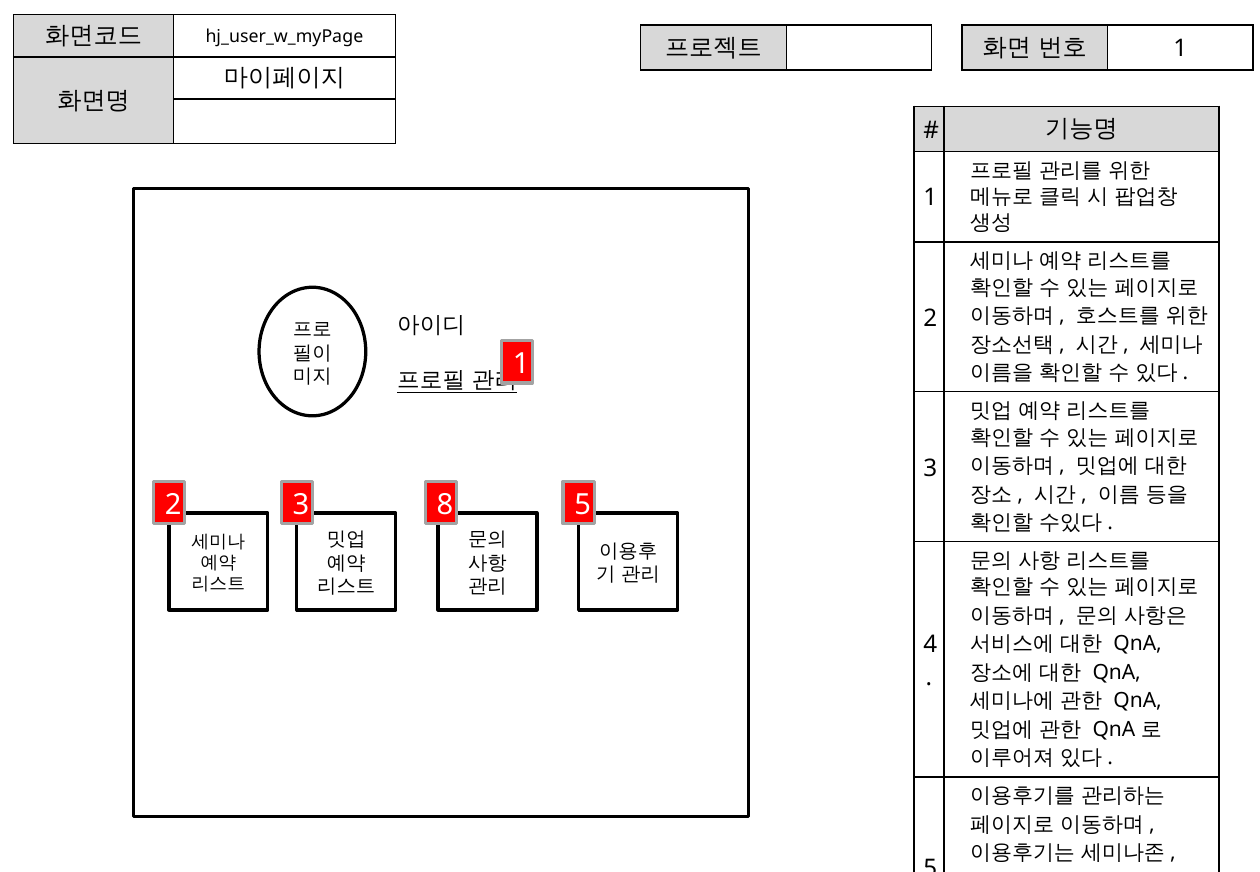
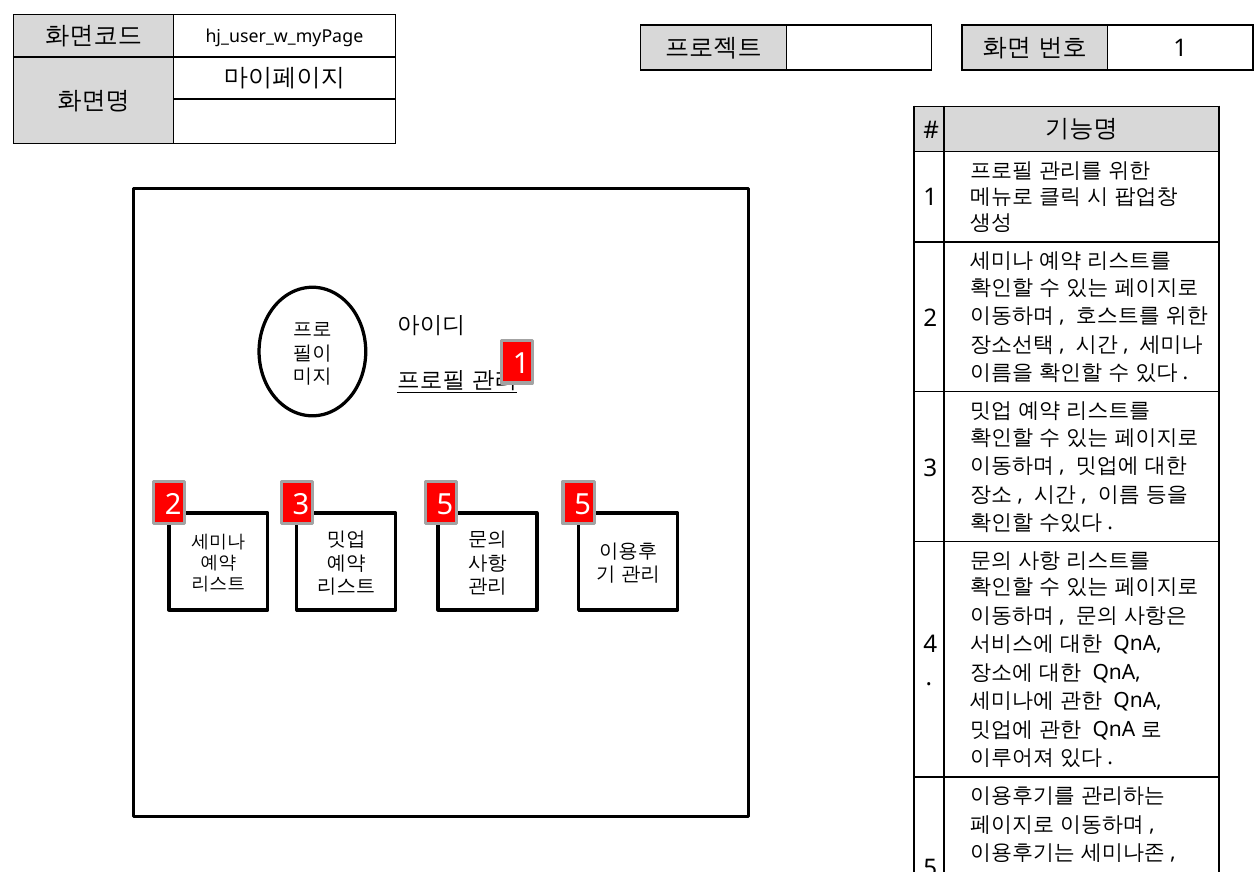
3 8: 8 -> 5
